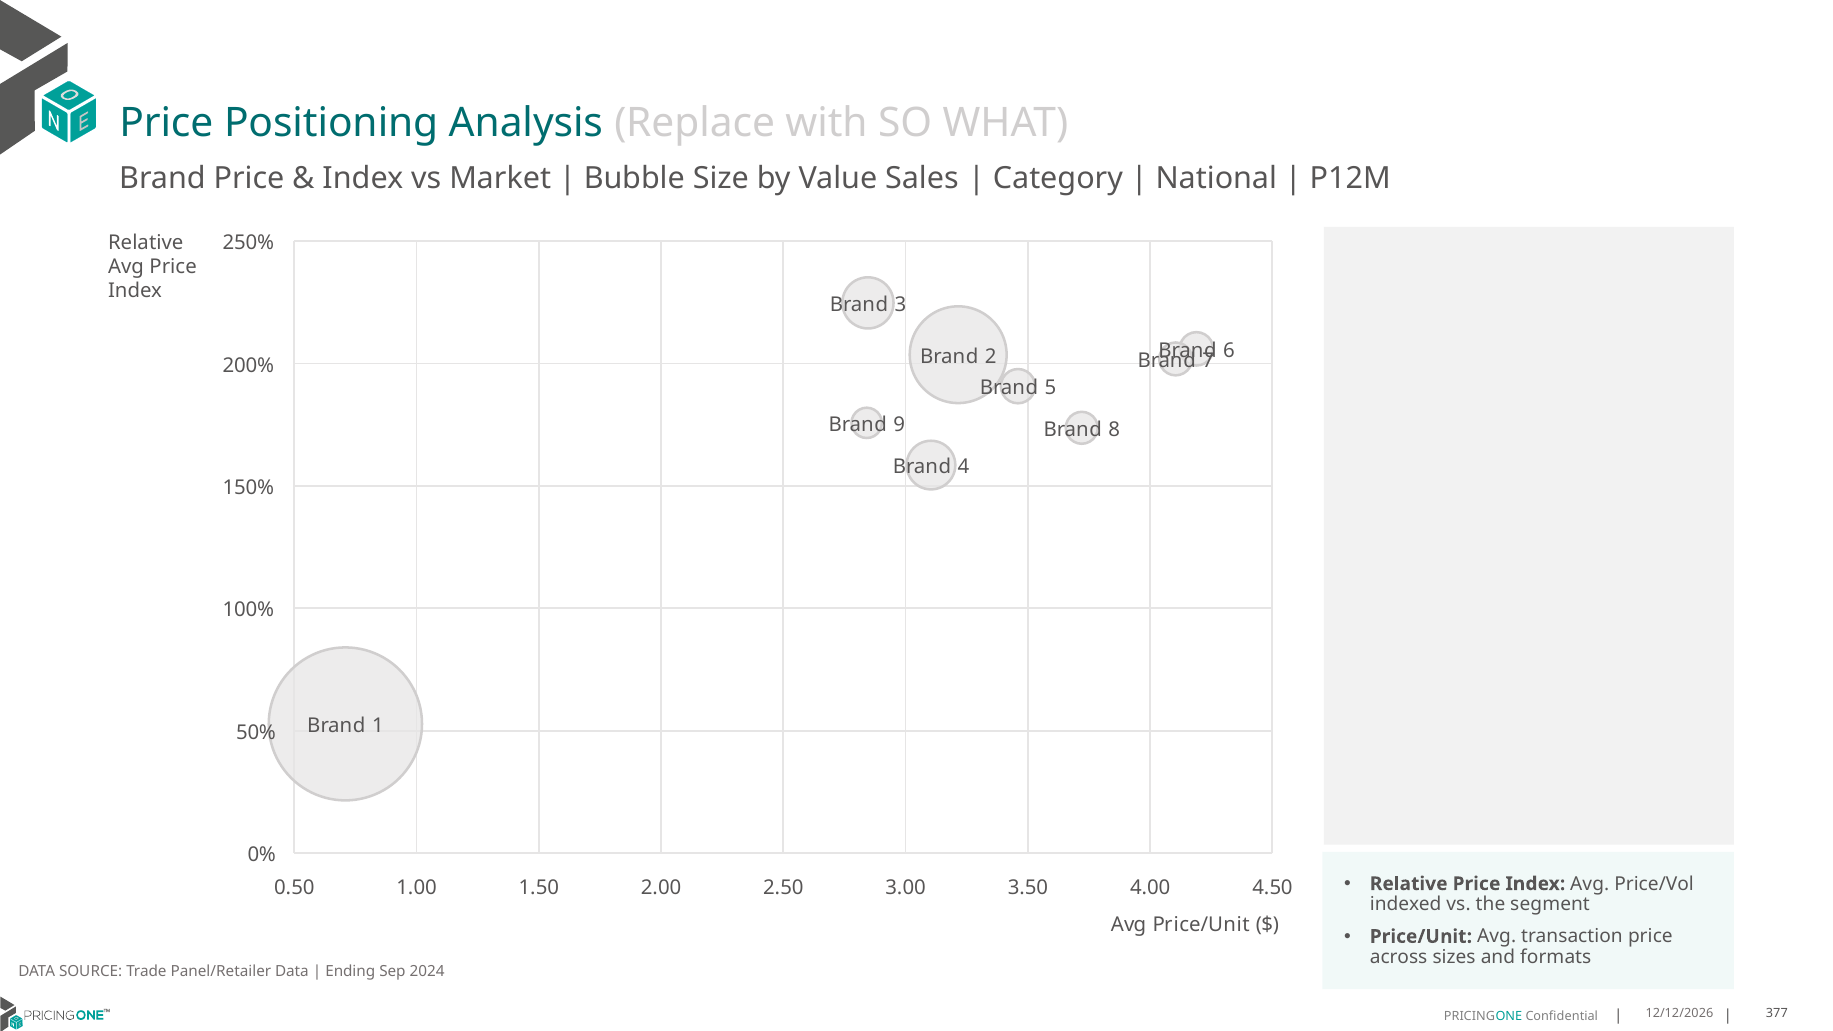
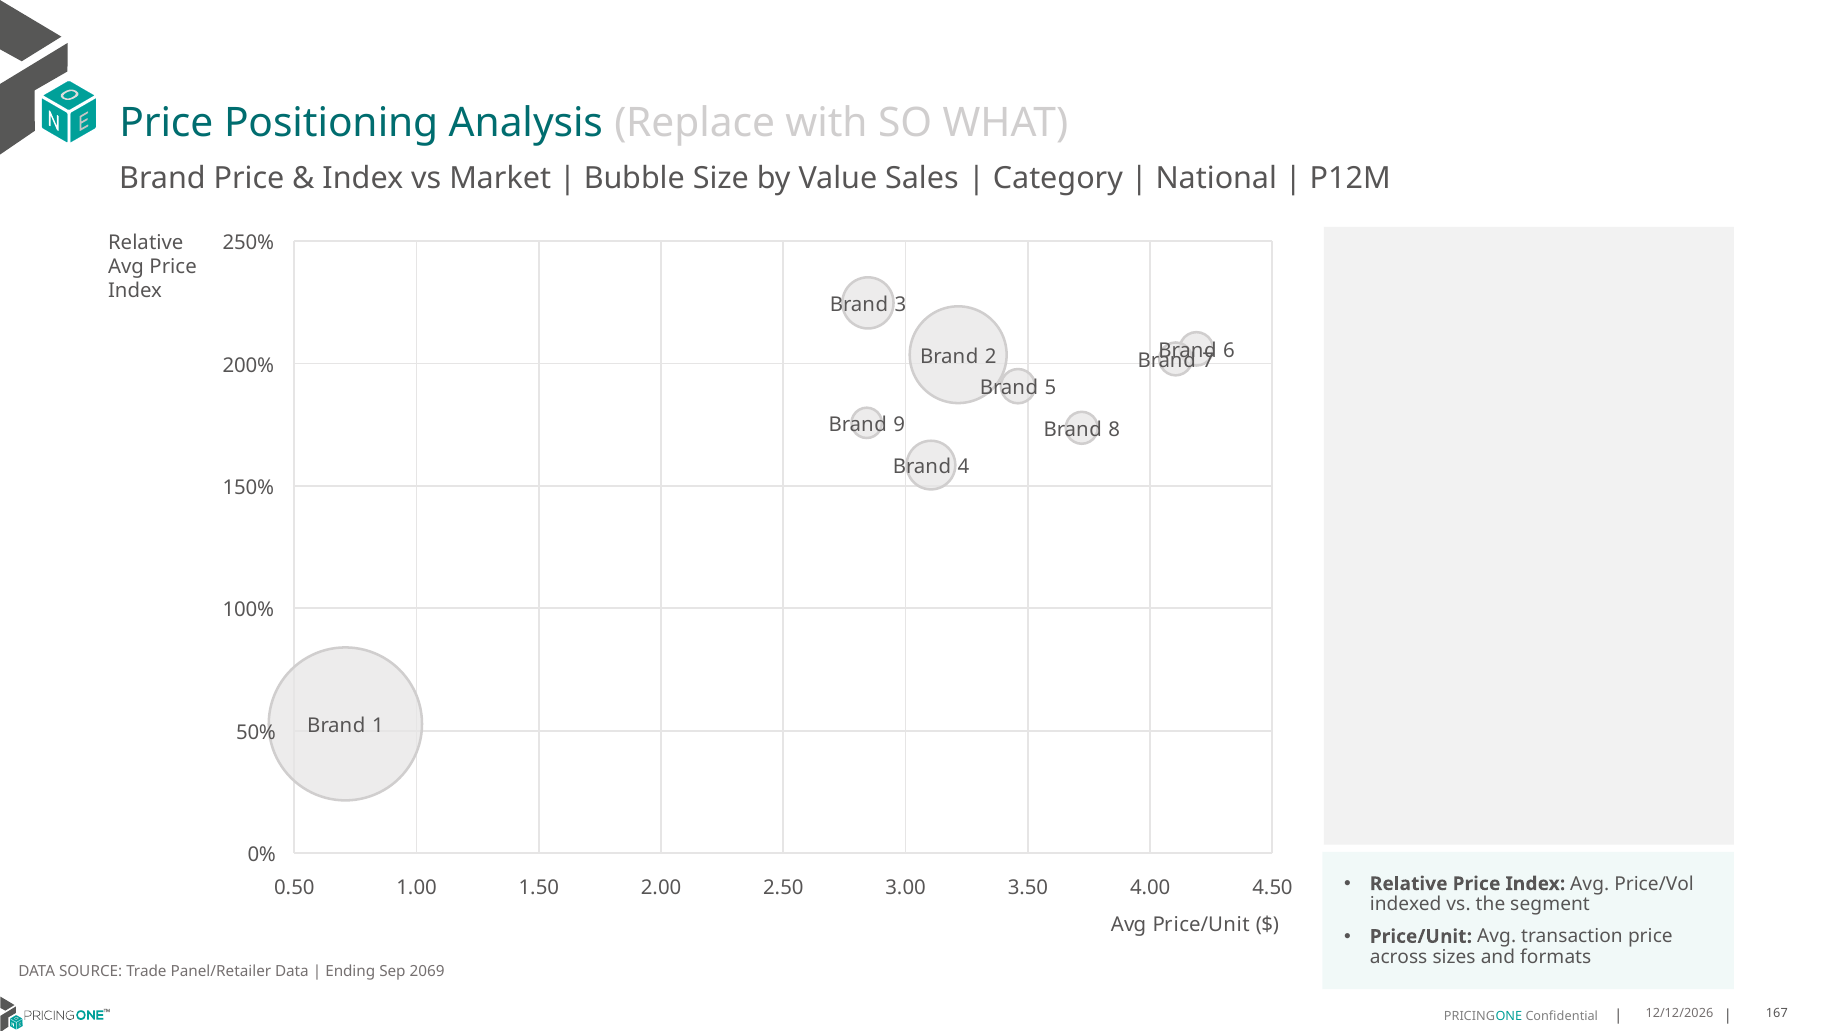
2024: 2024 -> 2069
377: 377 -> 167
